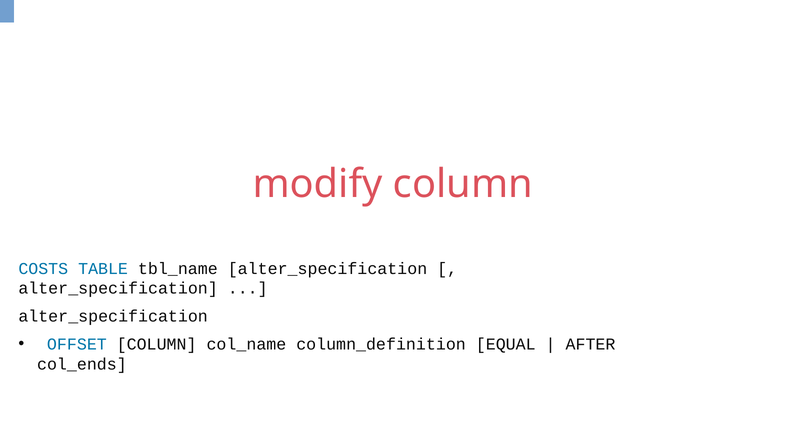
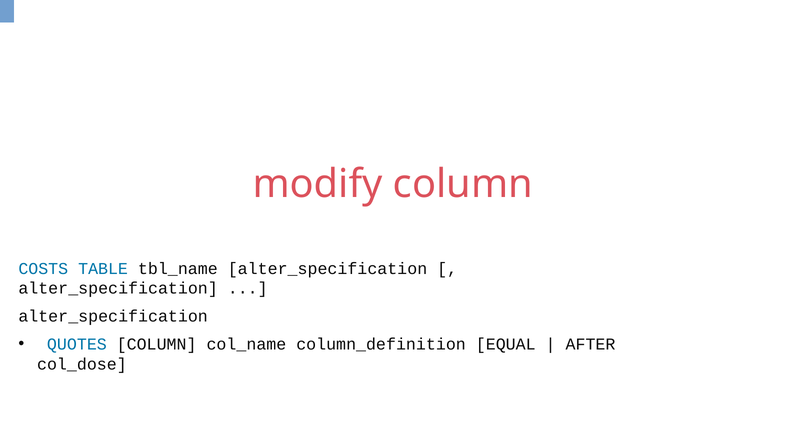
OFFSET: OFFSET -> QUOTES
col_ends: col_ends -> col_dose
